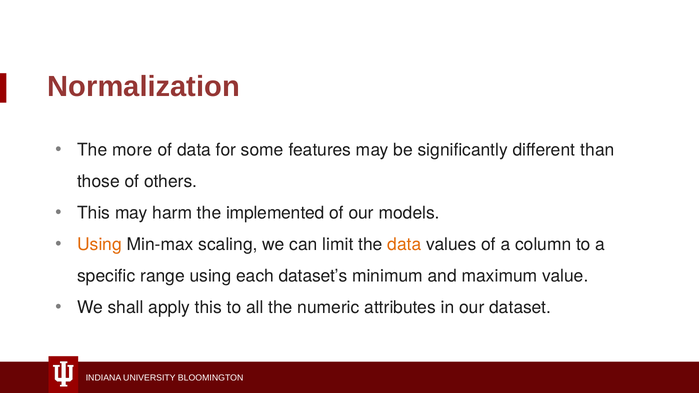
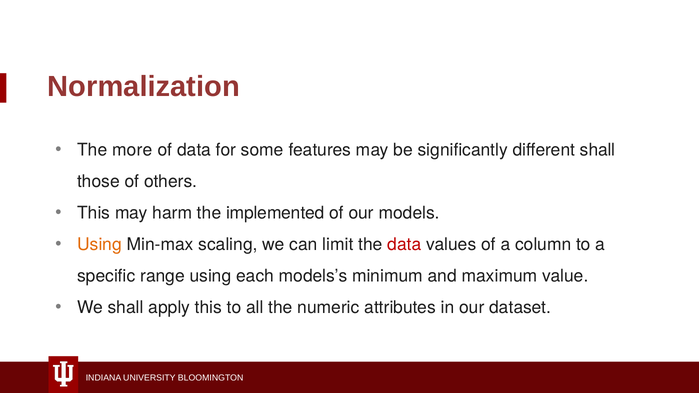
different than: than -> shall
data at (404, 245) colour: orange -> red
dataset’s: dataset’s -> models’s
